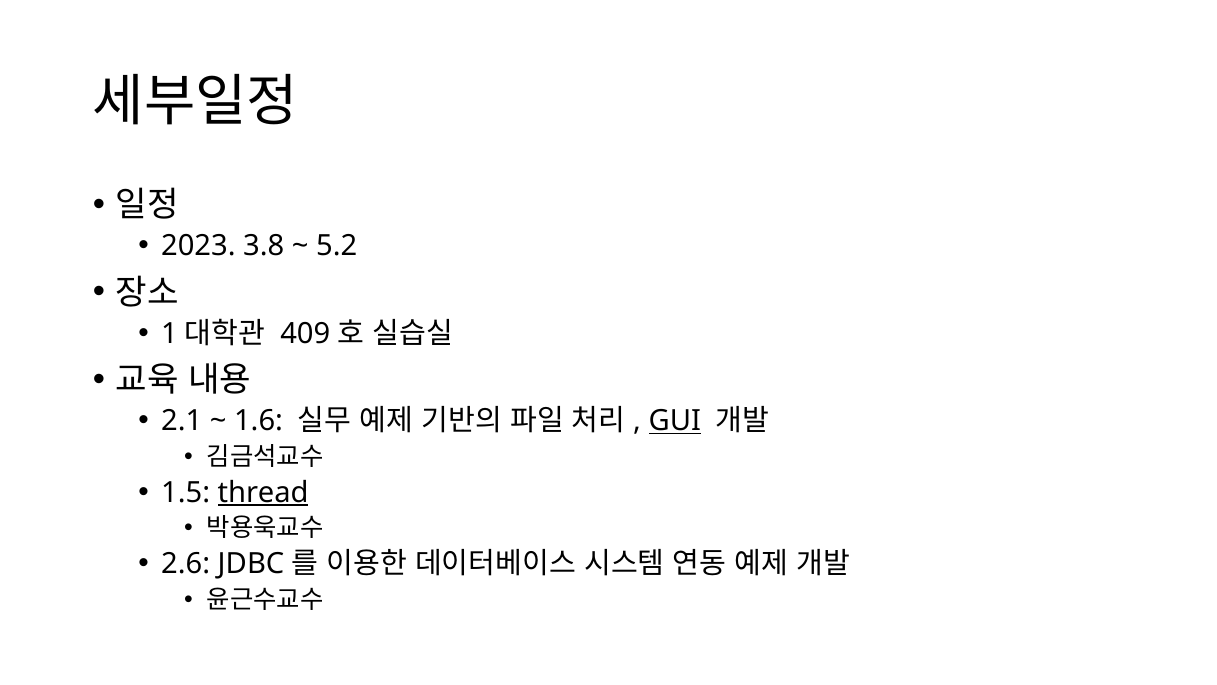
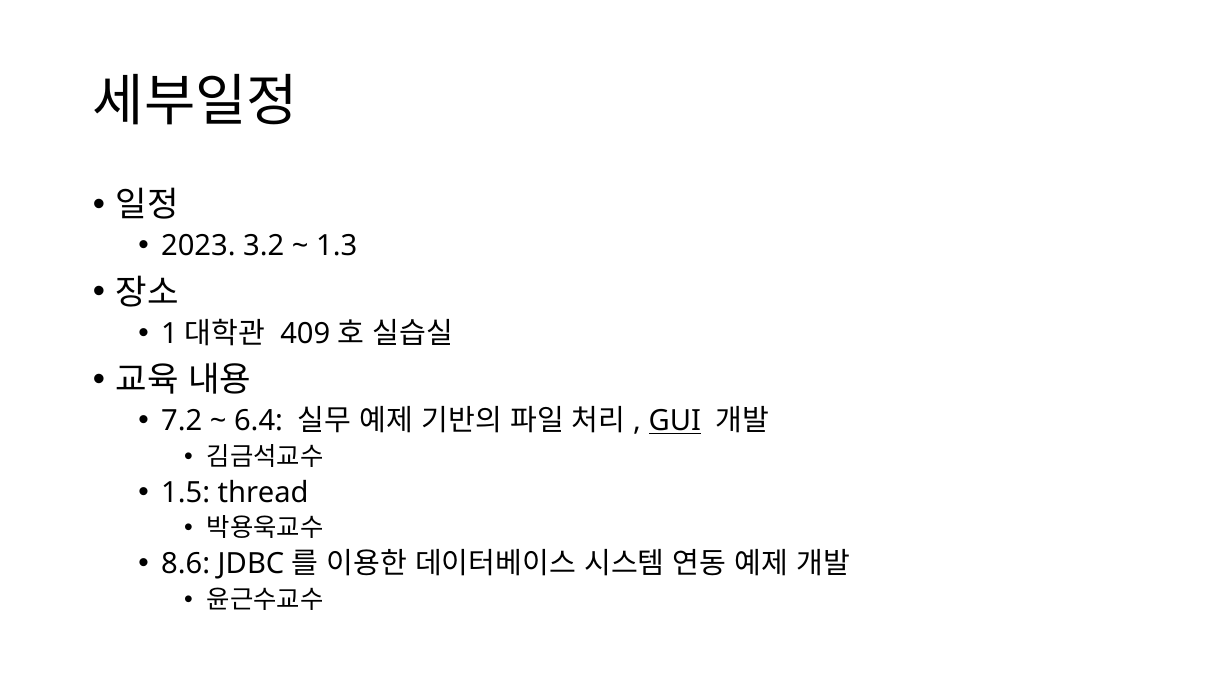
3.8: 3.8 -> 3.2
5.2: 5.2 -> 1.3
2.1: 2.1 -> 7.2
1.6: 1.6 -> 6.4
thread underline: present -> none
2.6: 2.6 -> 8.6
